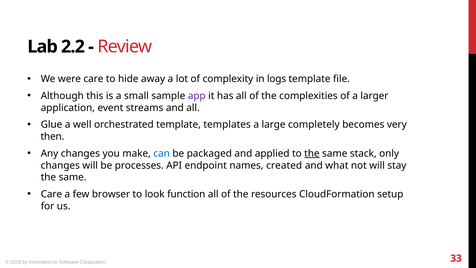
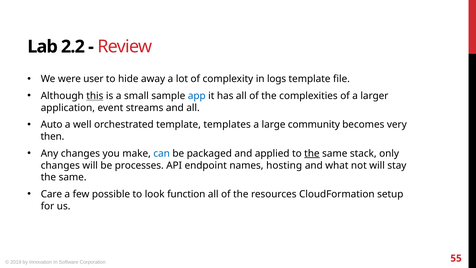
were care: care -> user
this underline: none -> present
app colour: purple -> blue
Glue: Glue -> Auto
completely: completely -> community
created: created -> hosting
browser: browser -> possible
33: 33 -> 55
